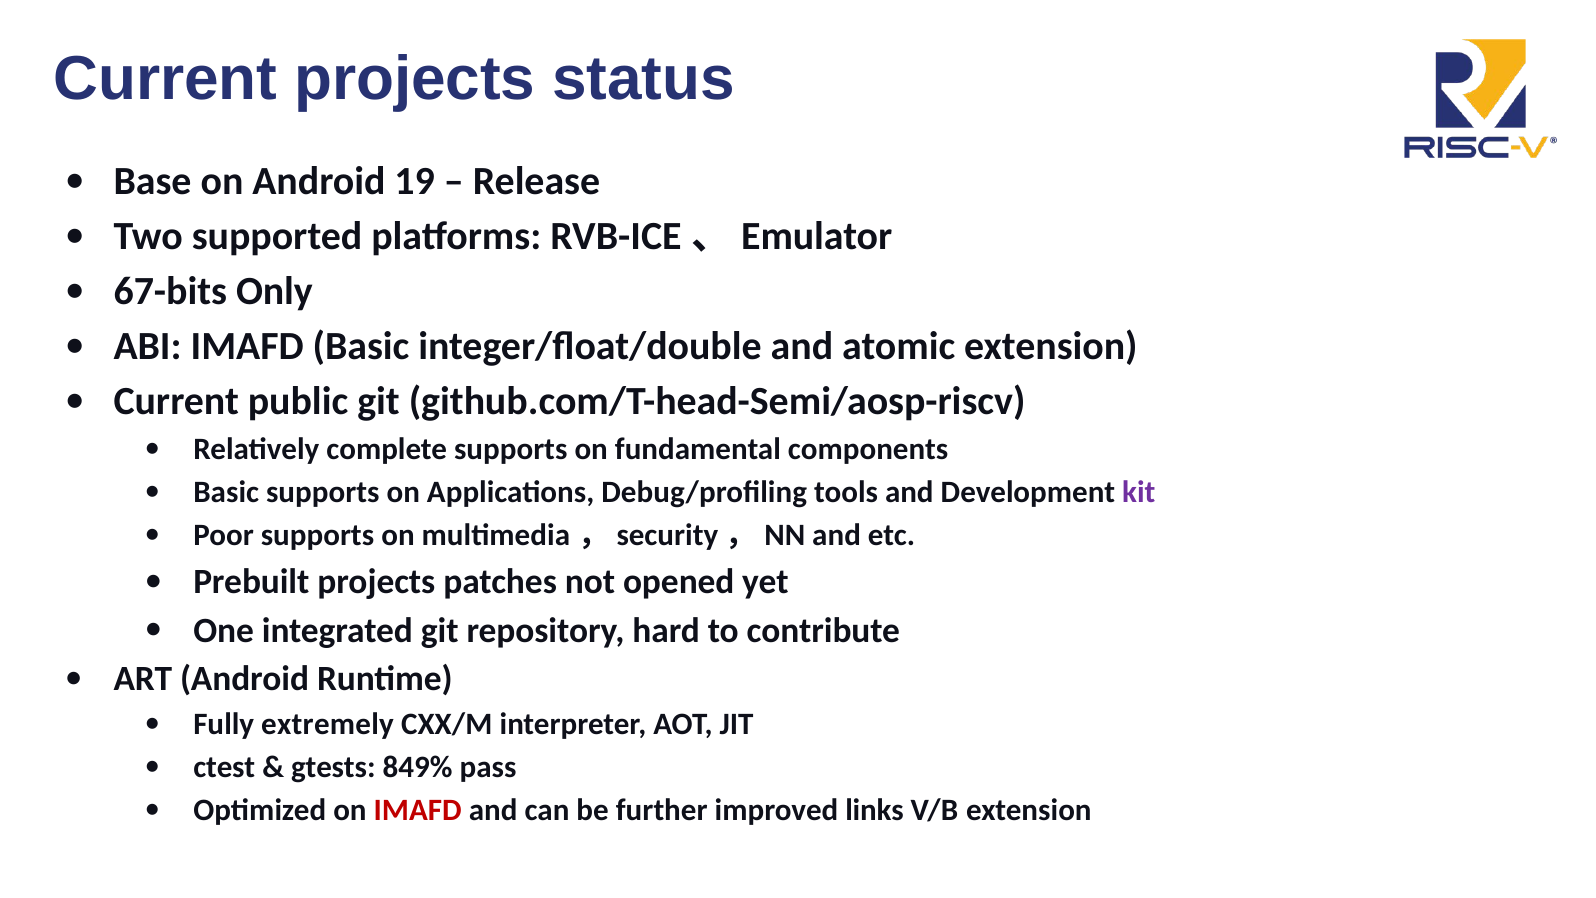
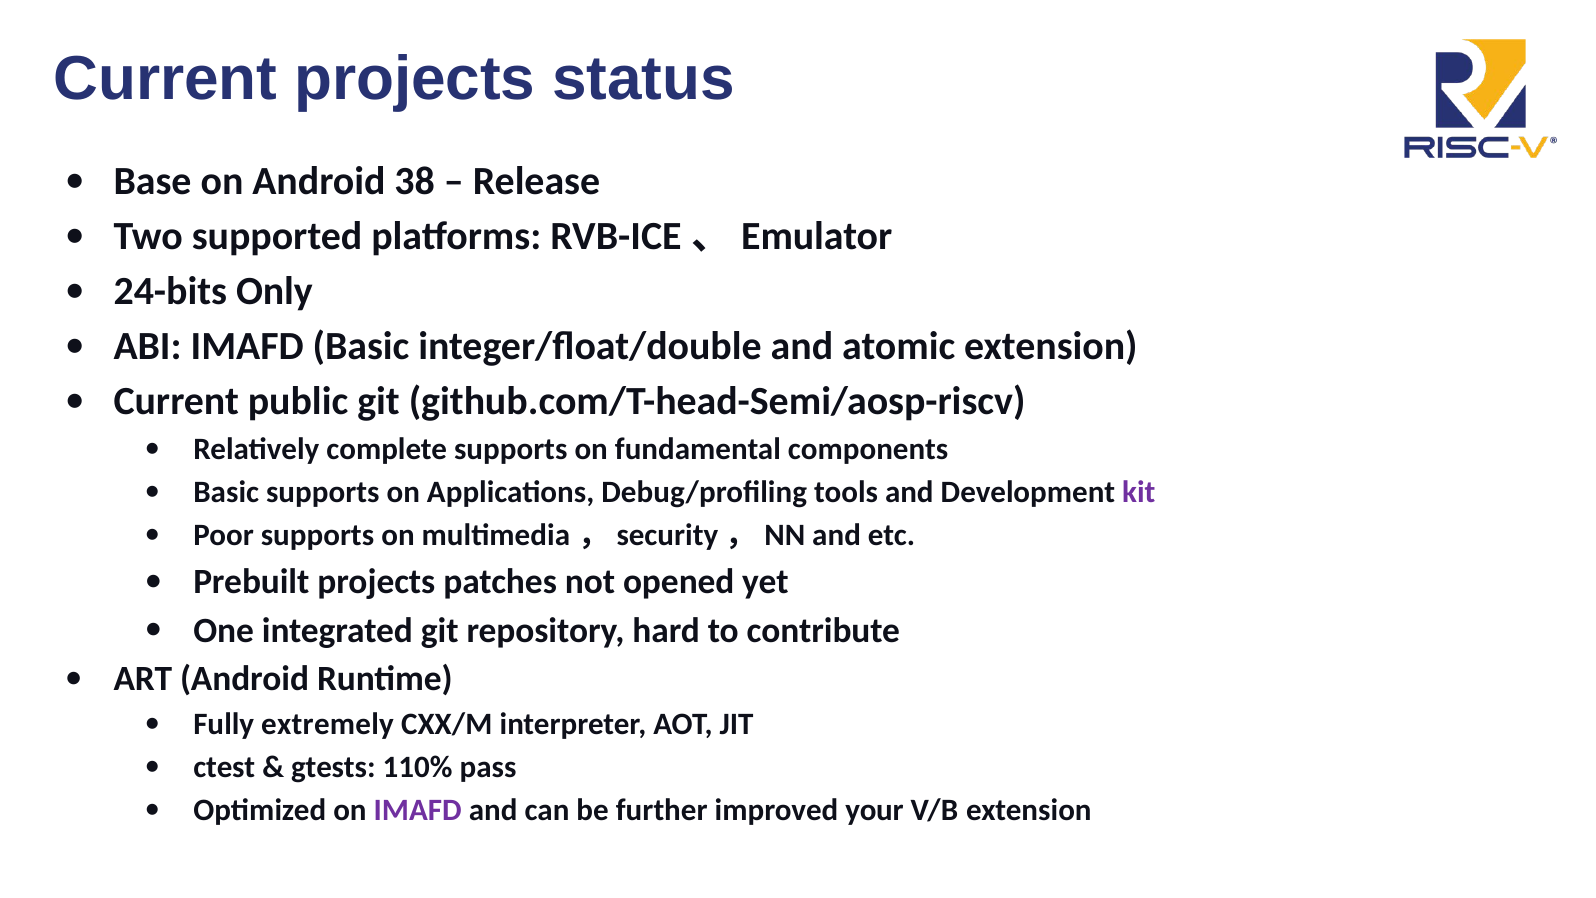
19: 19 -> 38
67-bits: 67-bits -> 24-bits
849%: 849% -> 110%
IMAFD at (418, 810) colour: red -> purple
links: links -> your
